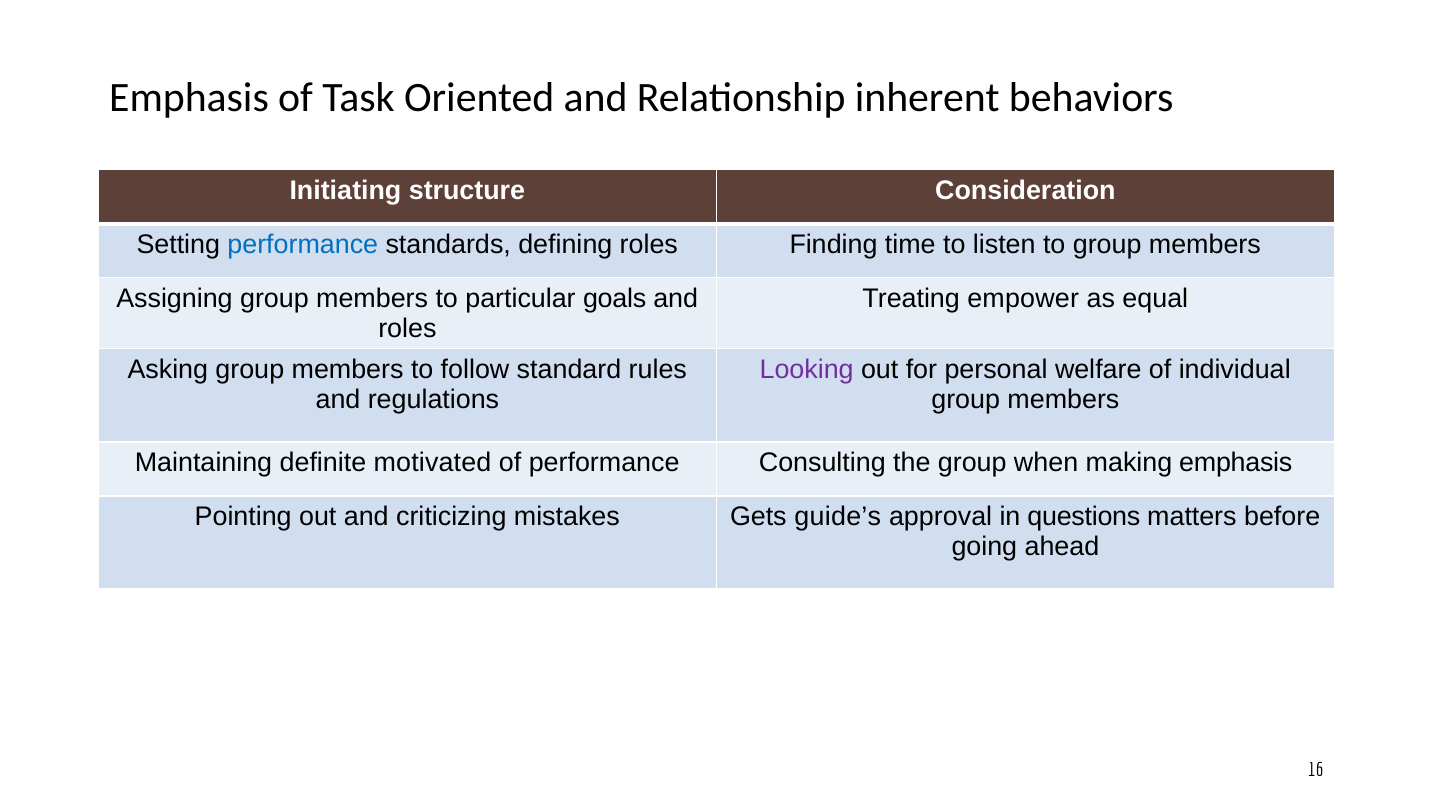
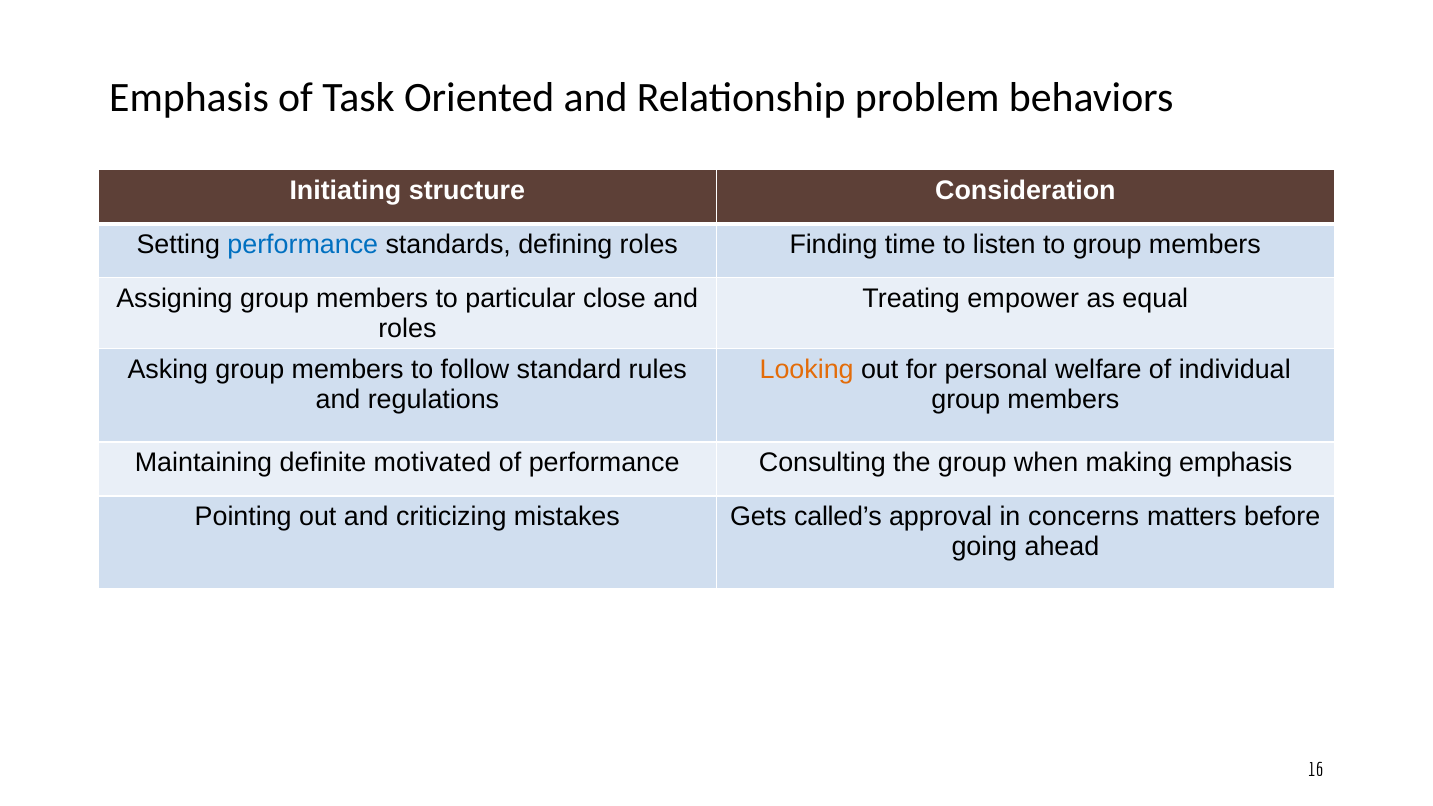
inherent: inherent -> problem
goals: goals -> close
Looking colour: purple -> orange
guide’s: guide’s -> called’s
questions: questions -> concerns
